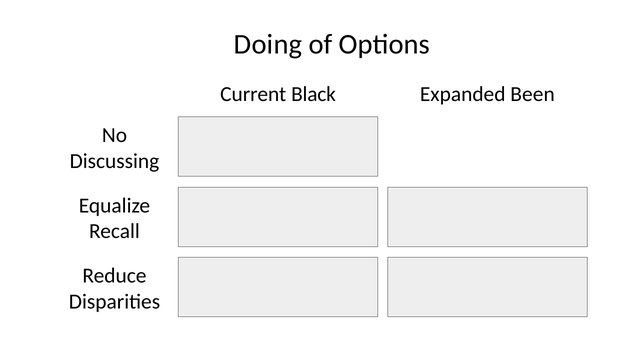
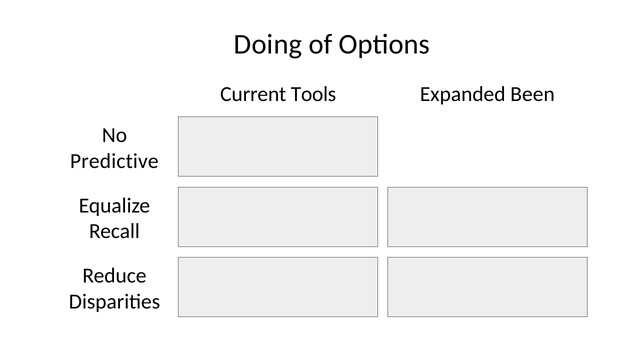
Black: Black -> Tools
Discussing: Discussing -> Predictive
